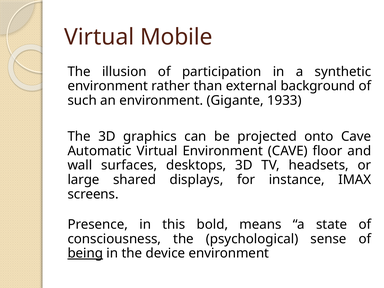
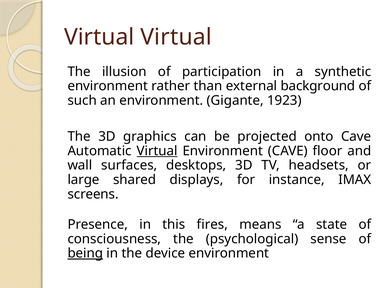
Virtual Mobile: Mobile -> Virtual
1933: 1933 -> 1923
Virtual at (157, 151) underline: none -> present
bold: bold -> fires
